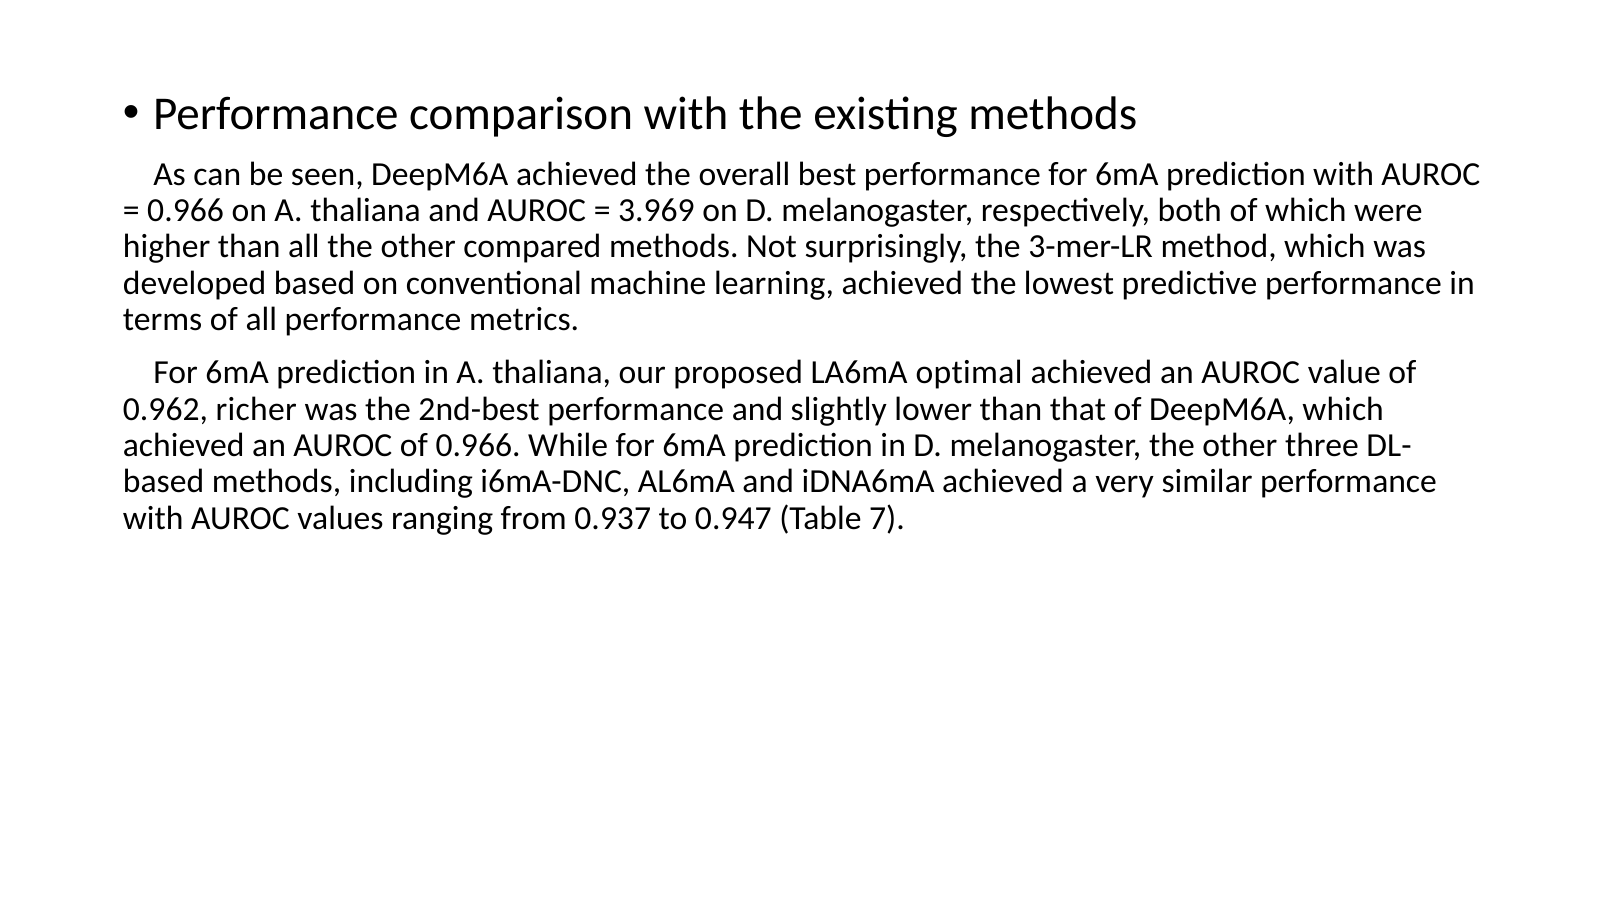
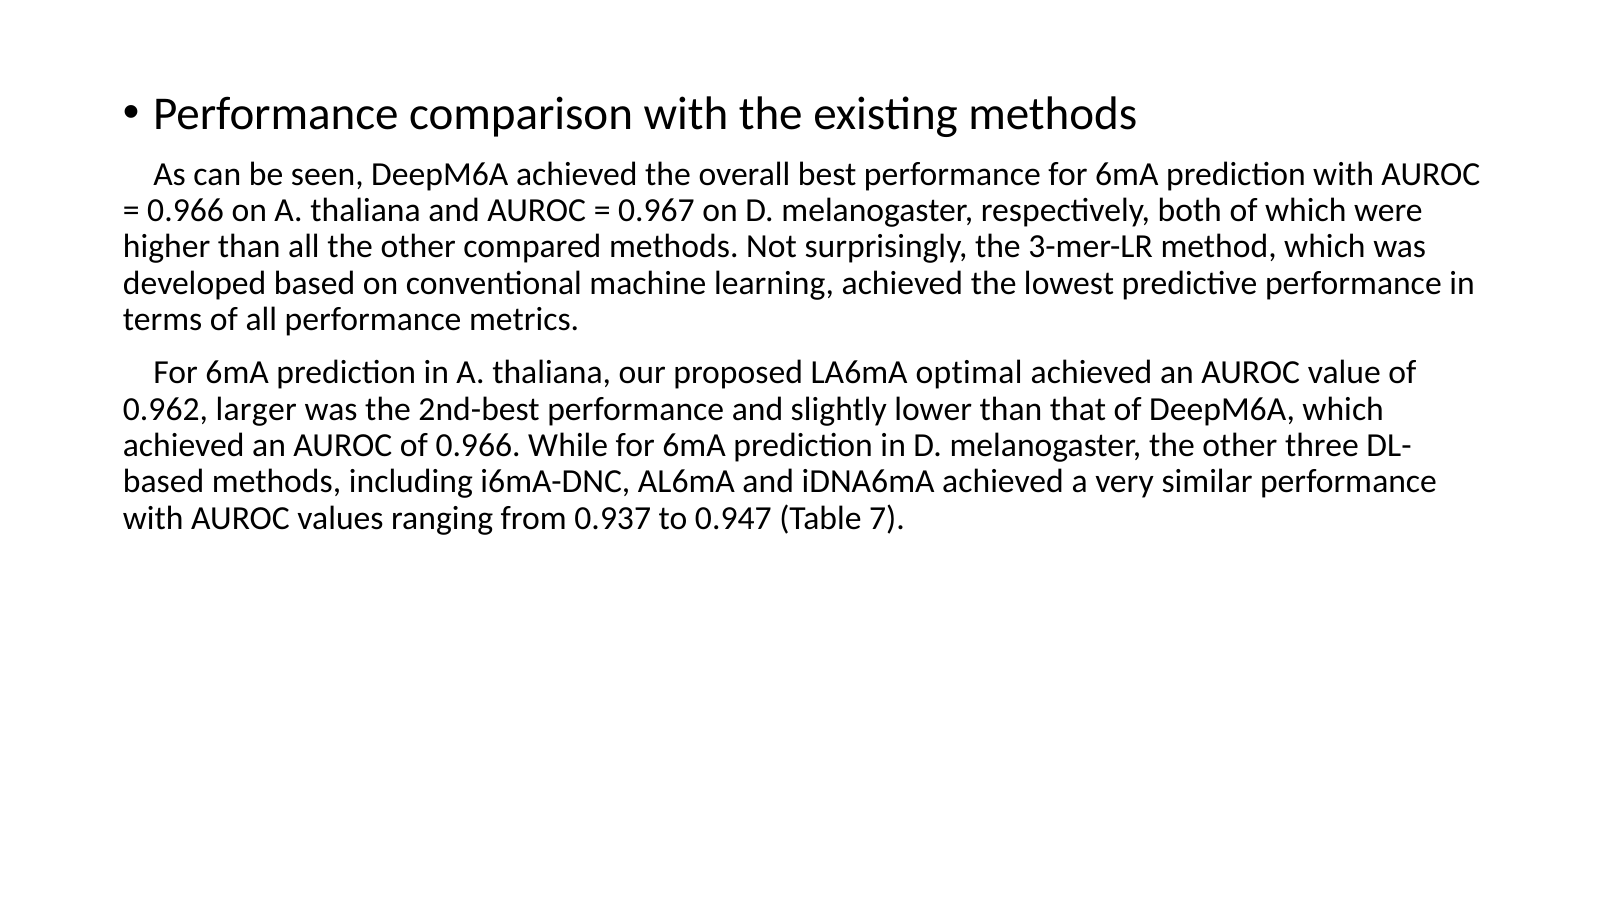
3.969: 3.969 -> 0.967
richer: richer -> larger
